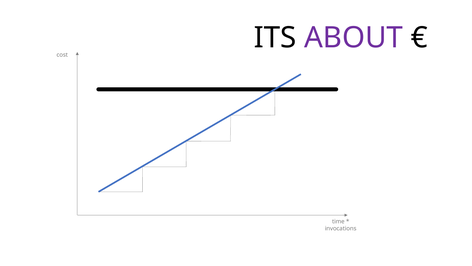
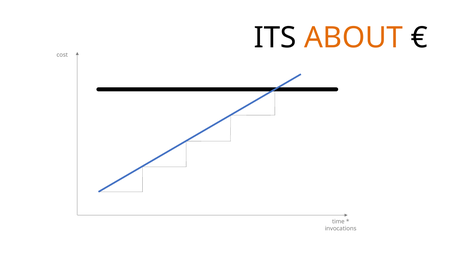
ABOUT colour: purple -> orange
